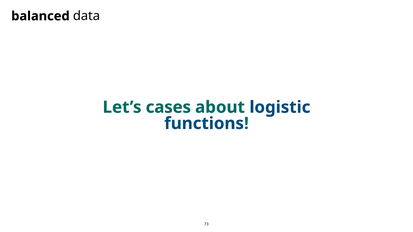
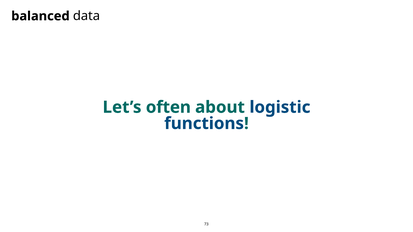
cases: cases -> often
